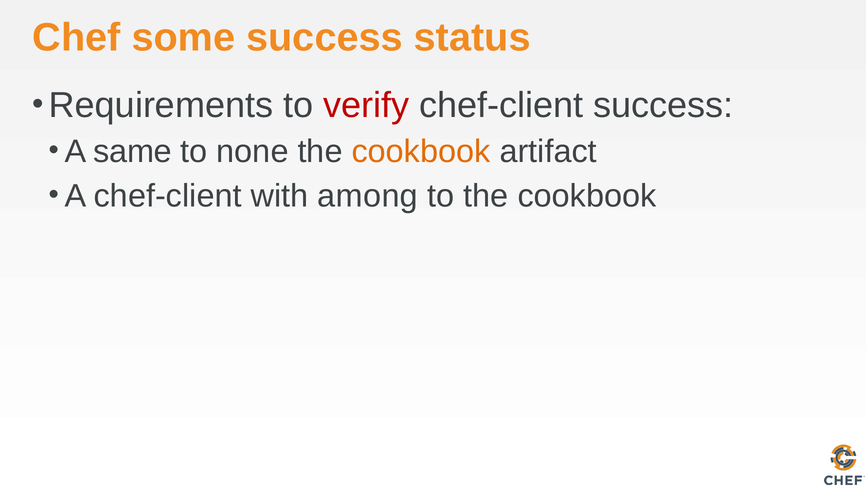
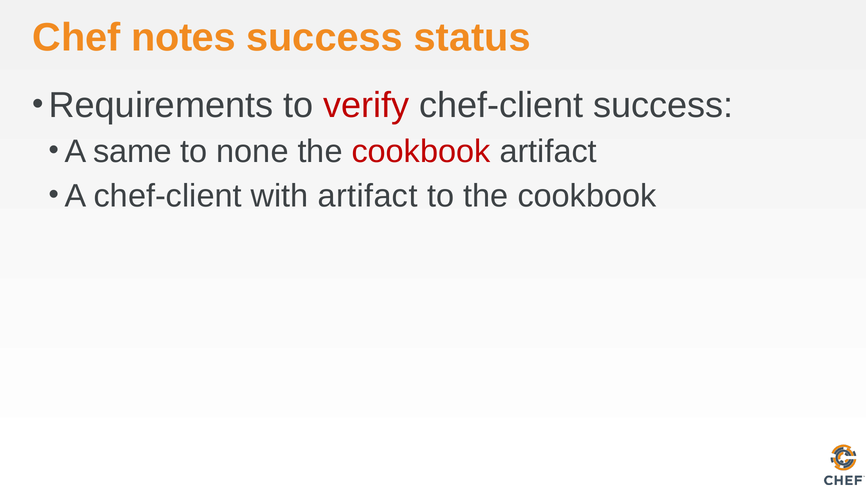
some: some -> notes
cookbook at (421, 152) colour: orange -> red
with among: among -> artifact
